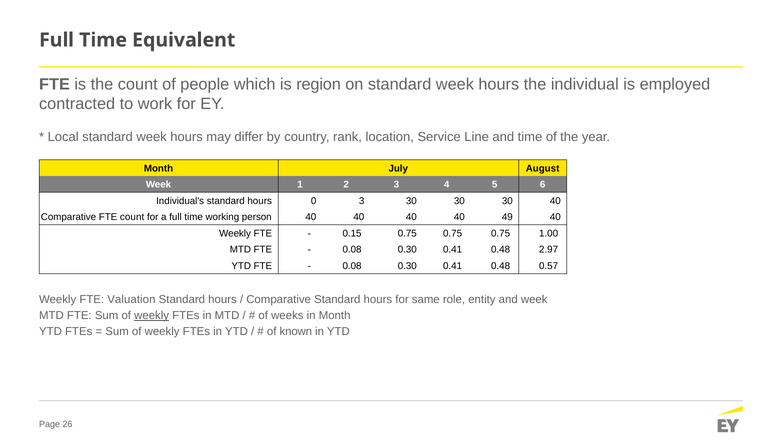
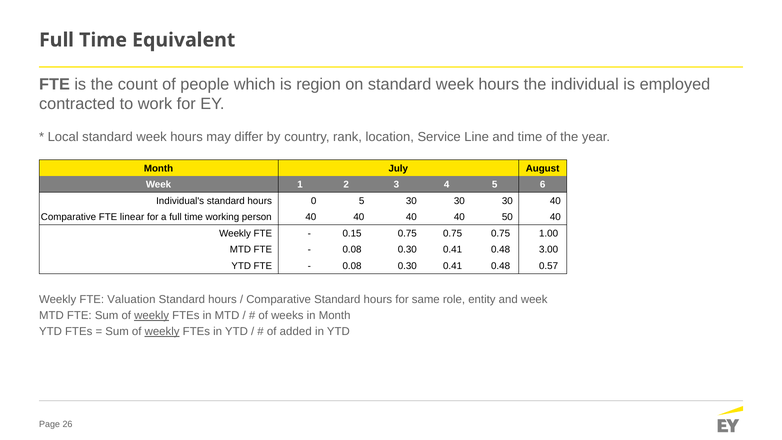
0 3: 3 -> 5
FTE count: count -> linear
49: 49 -> 50
2.97: 2.97 -> 3.00
weekly at (162, 331) underline: none -> present
known: known -> added
